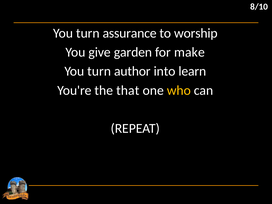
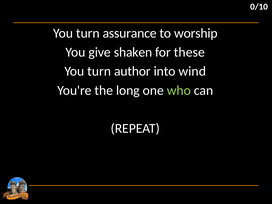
8/10: 8/10 -> 0/10
garden: garden -> shaken
make: make -> these
learn: learn -> wind
that: that -> long
who colour: yellow -> light green
